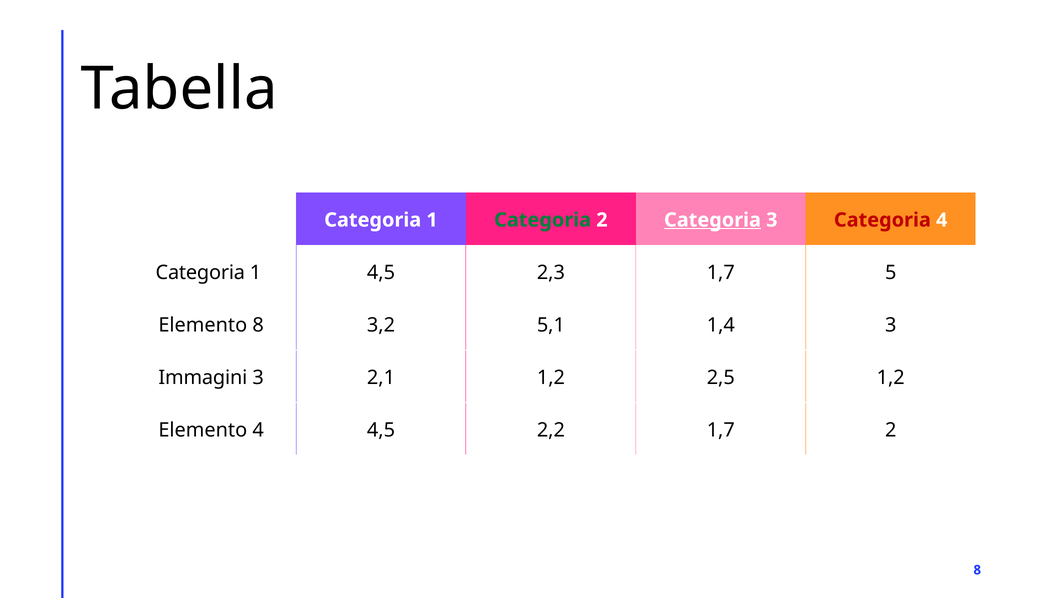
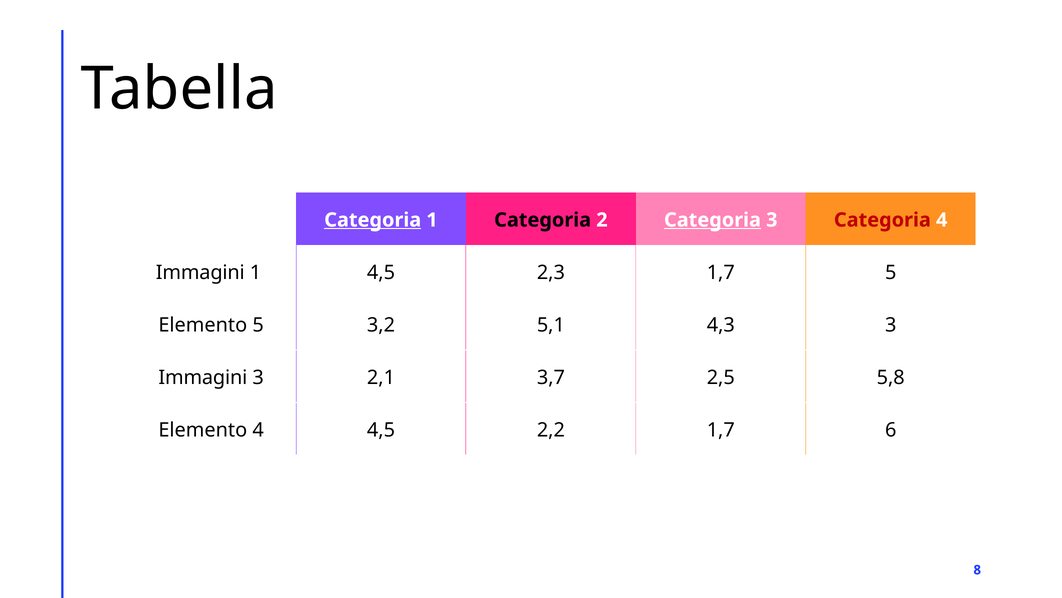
Categoria at (373, 220) underline: none -> present
Categoria at (543, 220) colour: green -> black
Categoria at (200, 272): Categoria -> Immagini
Elemento 8: 8 -> 5
1,4: 1,4 -> 4,3
2,1 1,2: 1,2 -> 3,7
2,5 1,2: 1,2 -> 5,8
1,7 2: 2 -> 6
